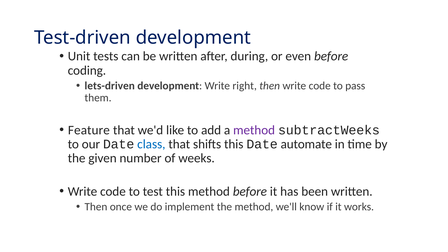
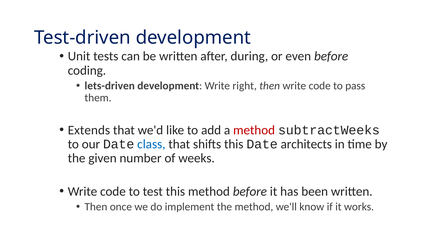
Feature: Feature -> Extends
method at (254, 130) colour: purple -> red
automate: automate -> architects
